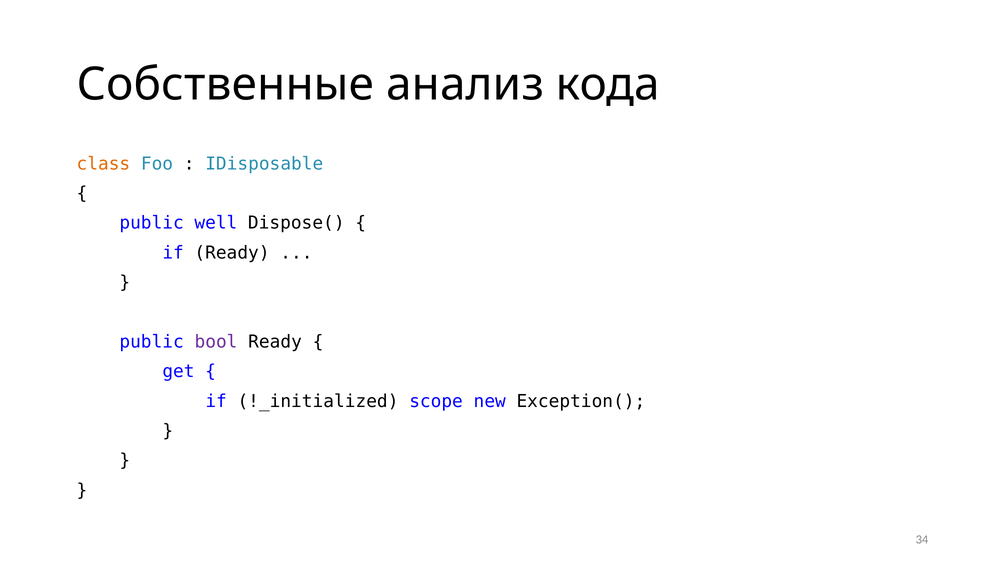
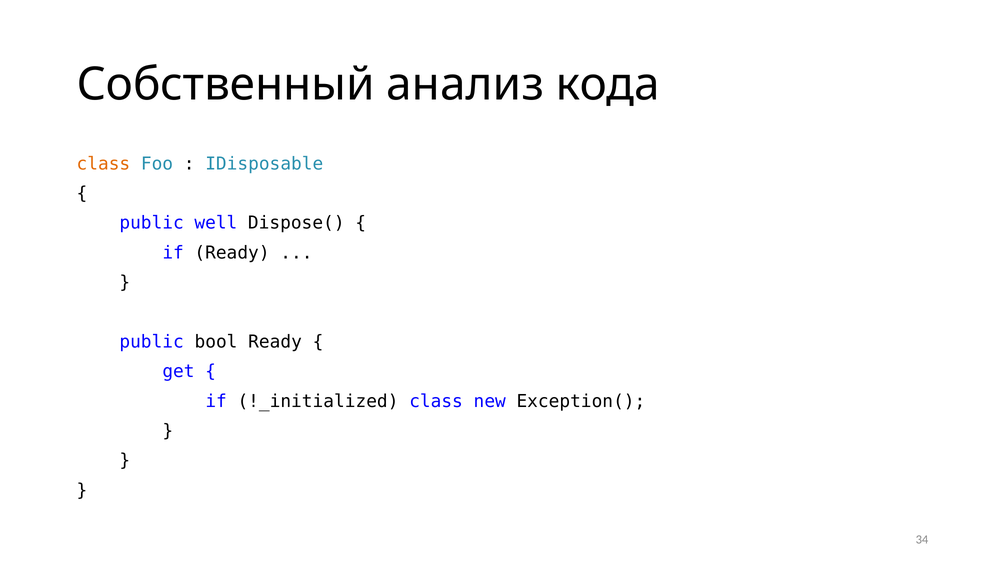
Собственные: Собственные -> Собственный
bool colour: purple -> black
!_initialized scope: scope -> class
